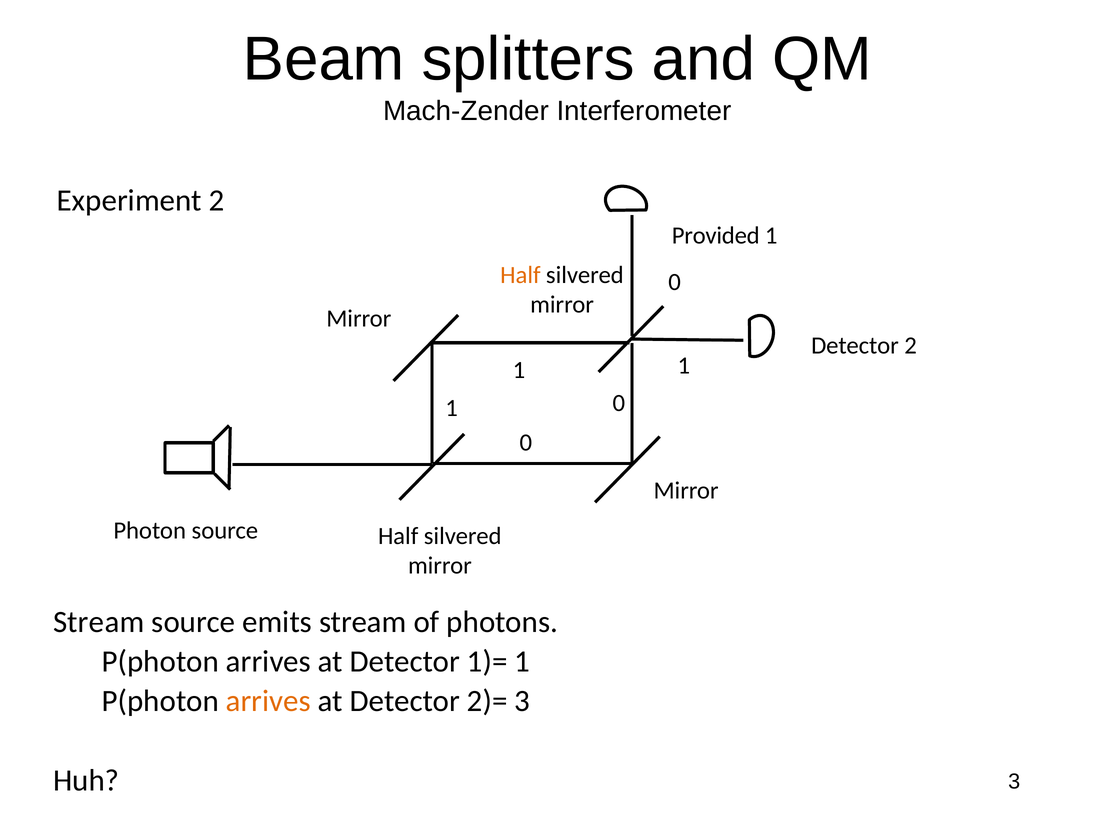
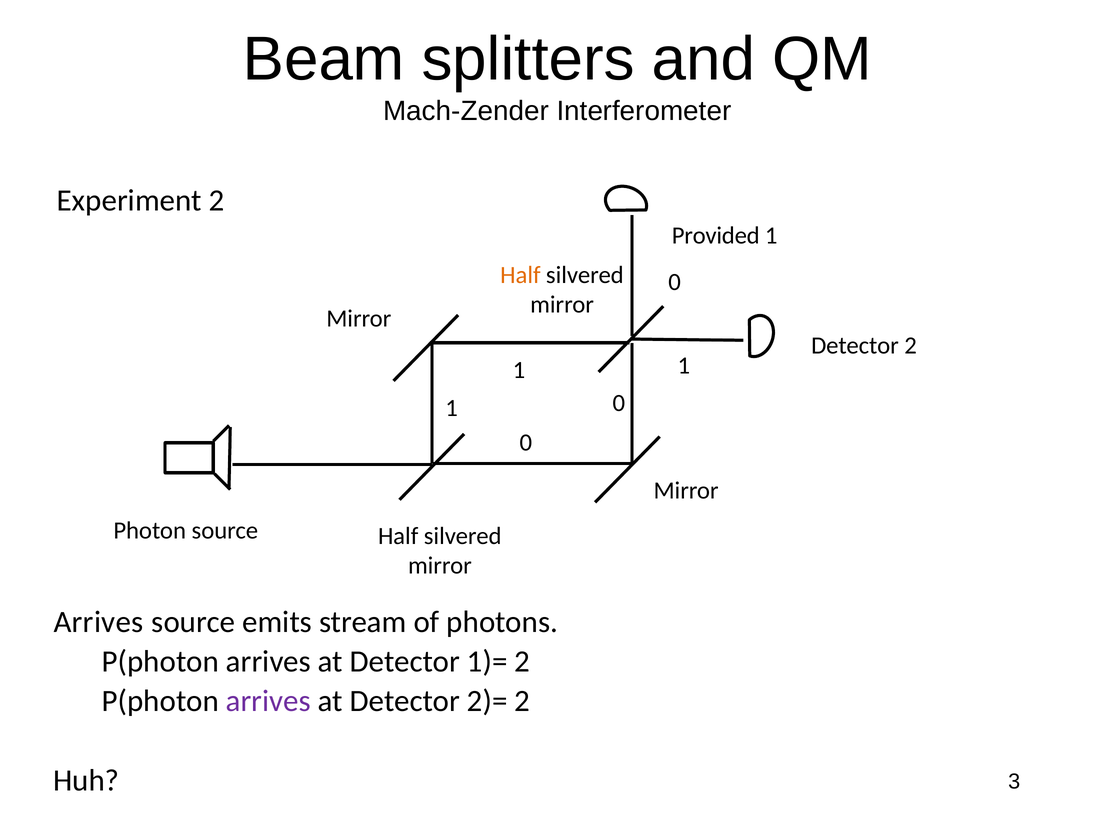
Stream at (99, 622): Stream -> Arrives
1)= 1: 1 -> 2
arrives at (268, 701) colour: orange -> purple
2)= 3: 3 -> 2
